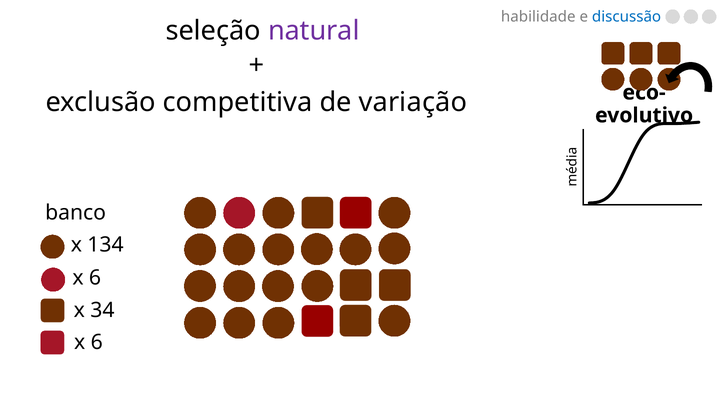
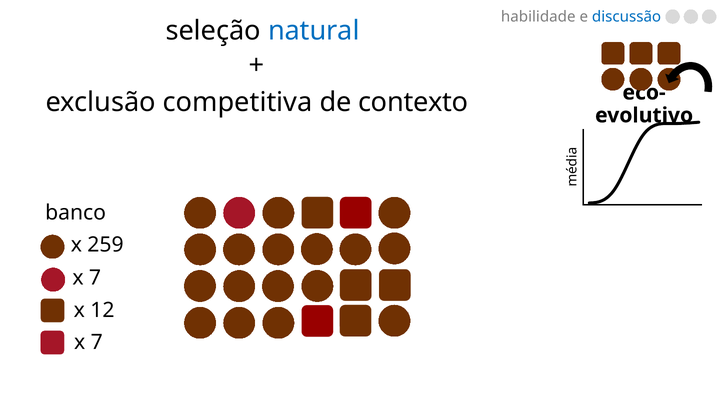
natural colour: purple -> blue
variação: variação -> contexto
134: 134 -> 259
6 at (95, 278): 6 -> 7
34: 34 -> 12
6 at (97, 342): 6 -> 7
